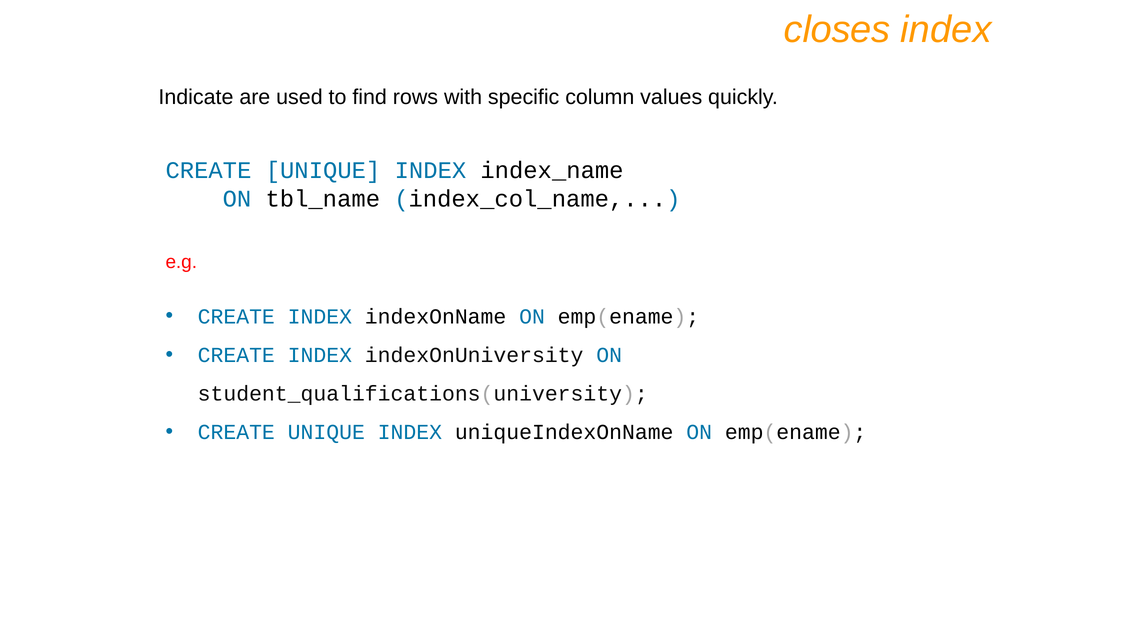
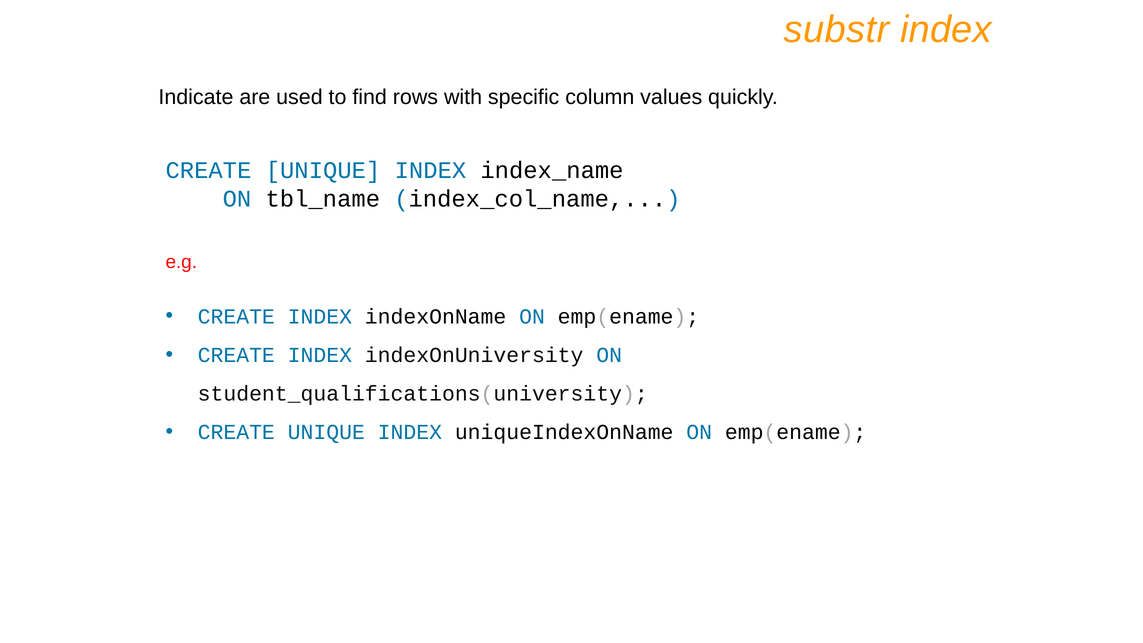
closes: closes -> substr
